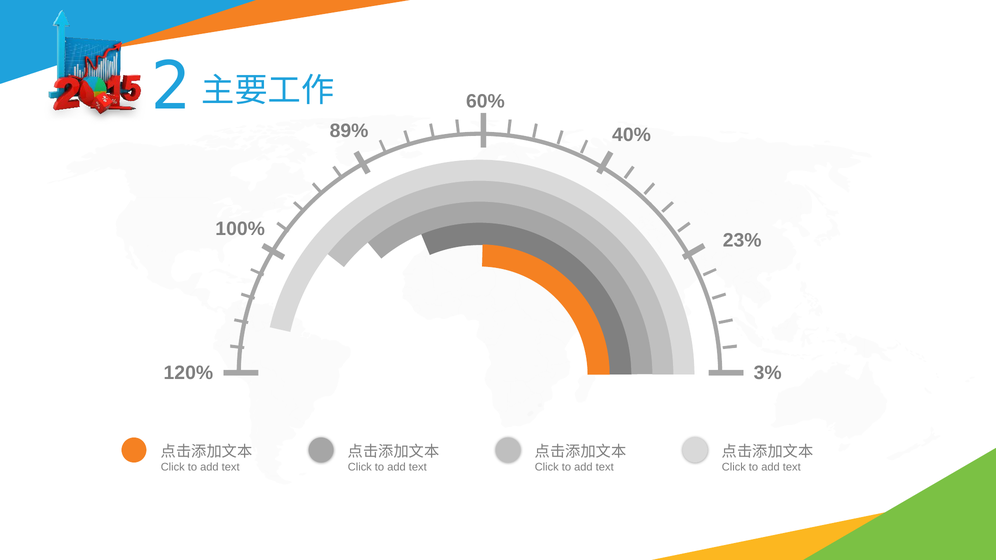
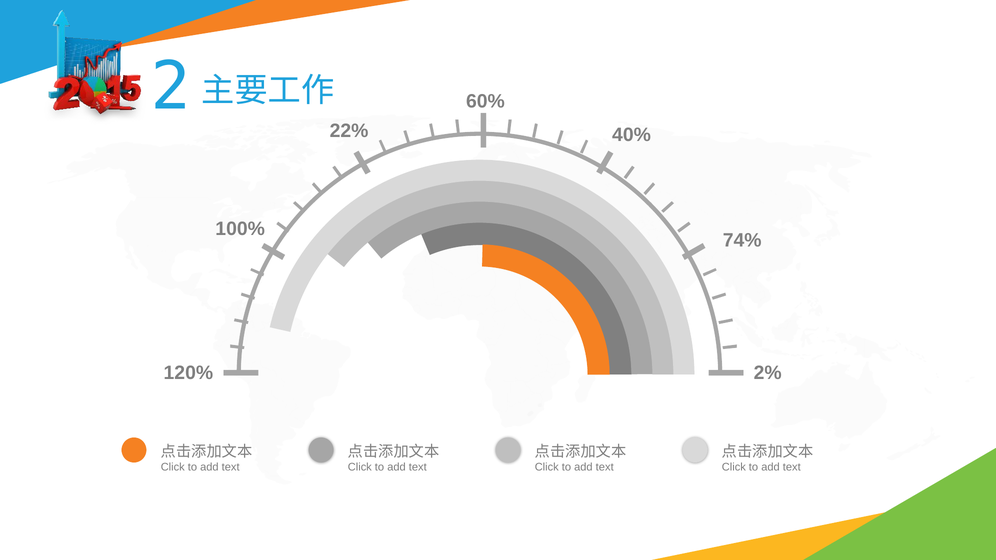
89%: 89% -> 22%
23%: 23% -> 74%
3%: 3% -> 2%
